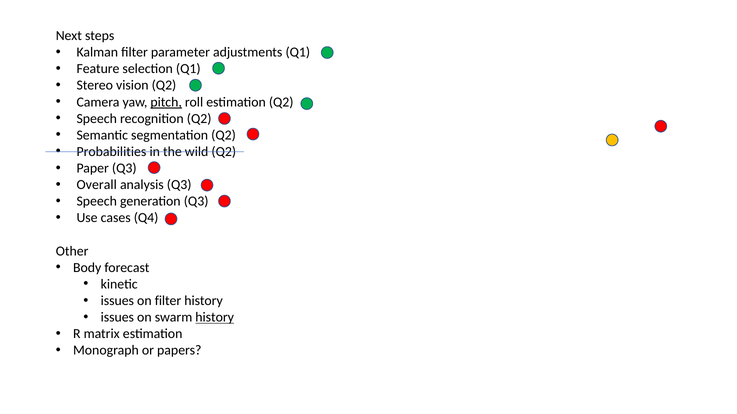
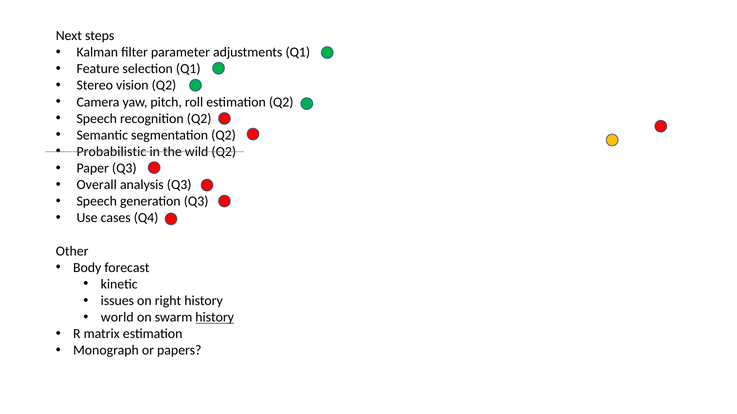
pitch underline: present -> none
Probabilities: Probabilities -> Probabilistic
on filter: filter -> right
issues at (117, 318): issues -> world
